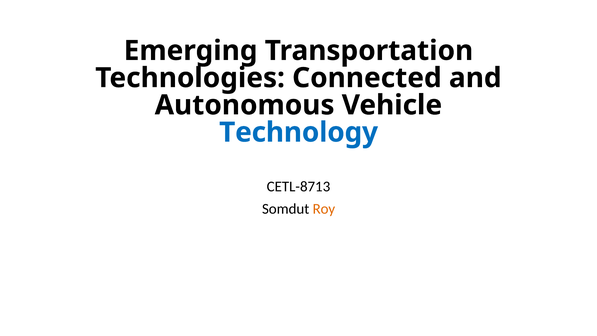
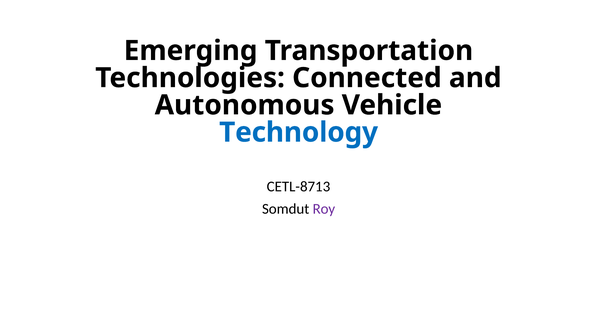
Roy colour: orange -> purple
